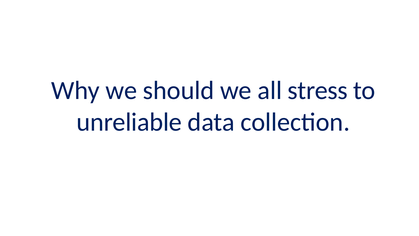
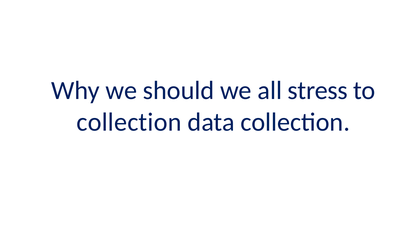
unreliable at (129, 122): unreliable -> collection
